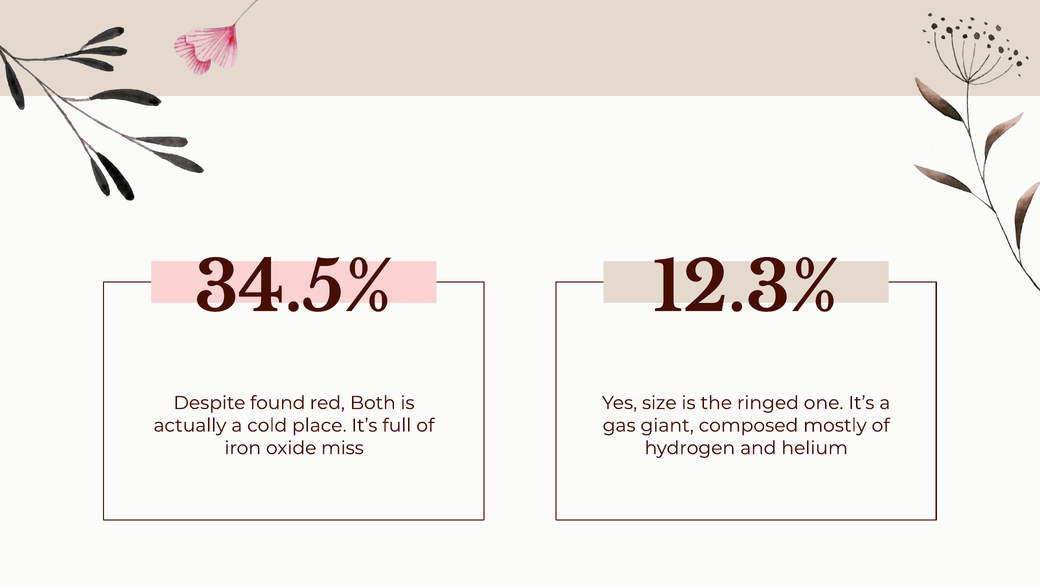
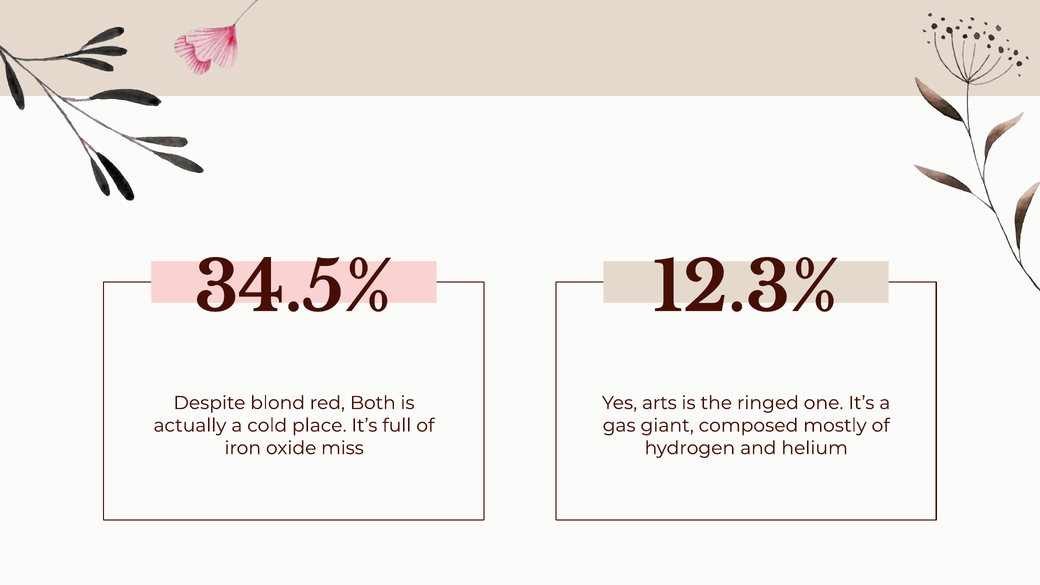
found: found -> blond
size: size -> arts
